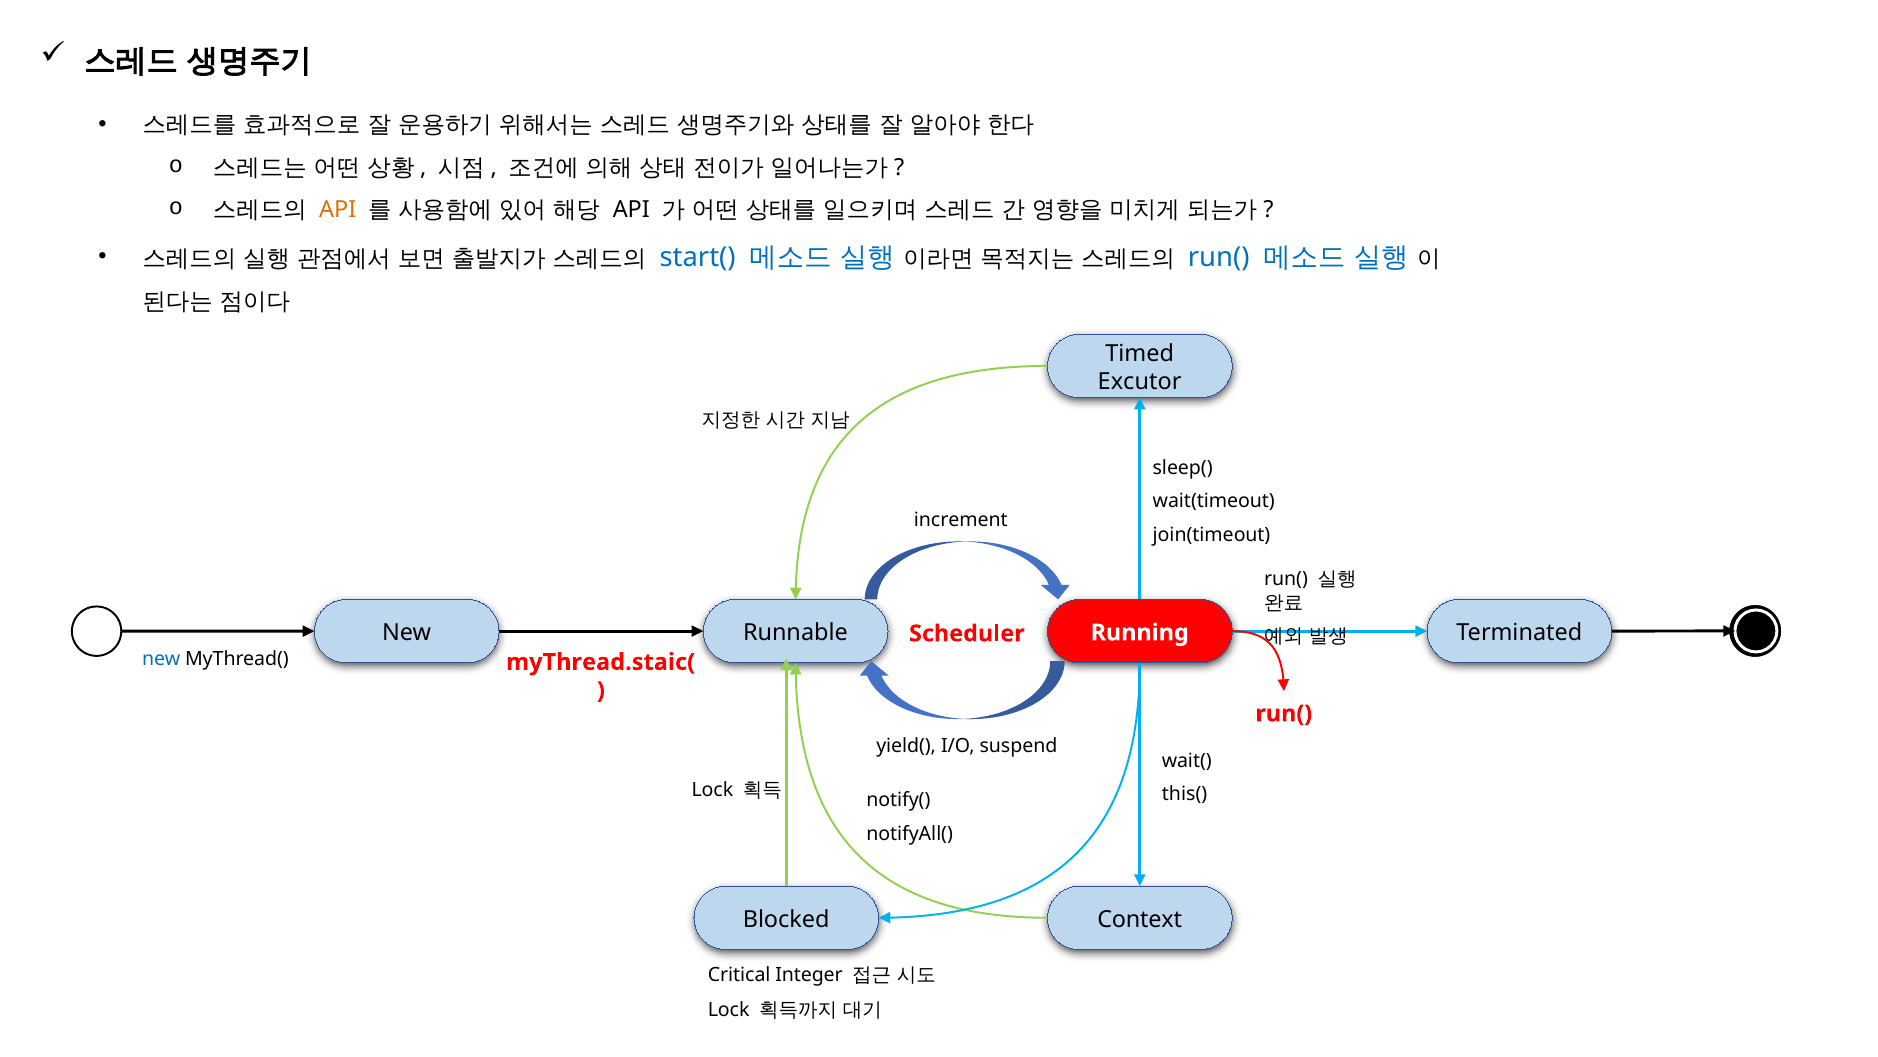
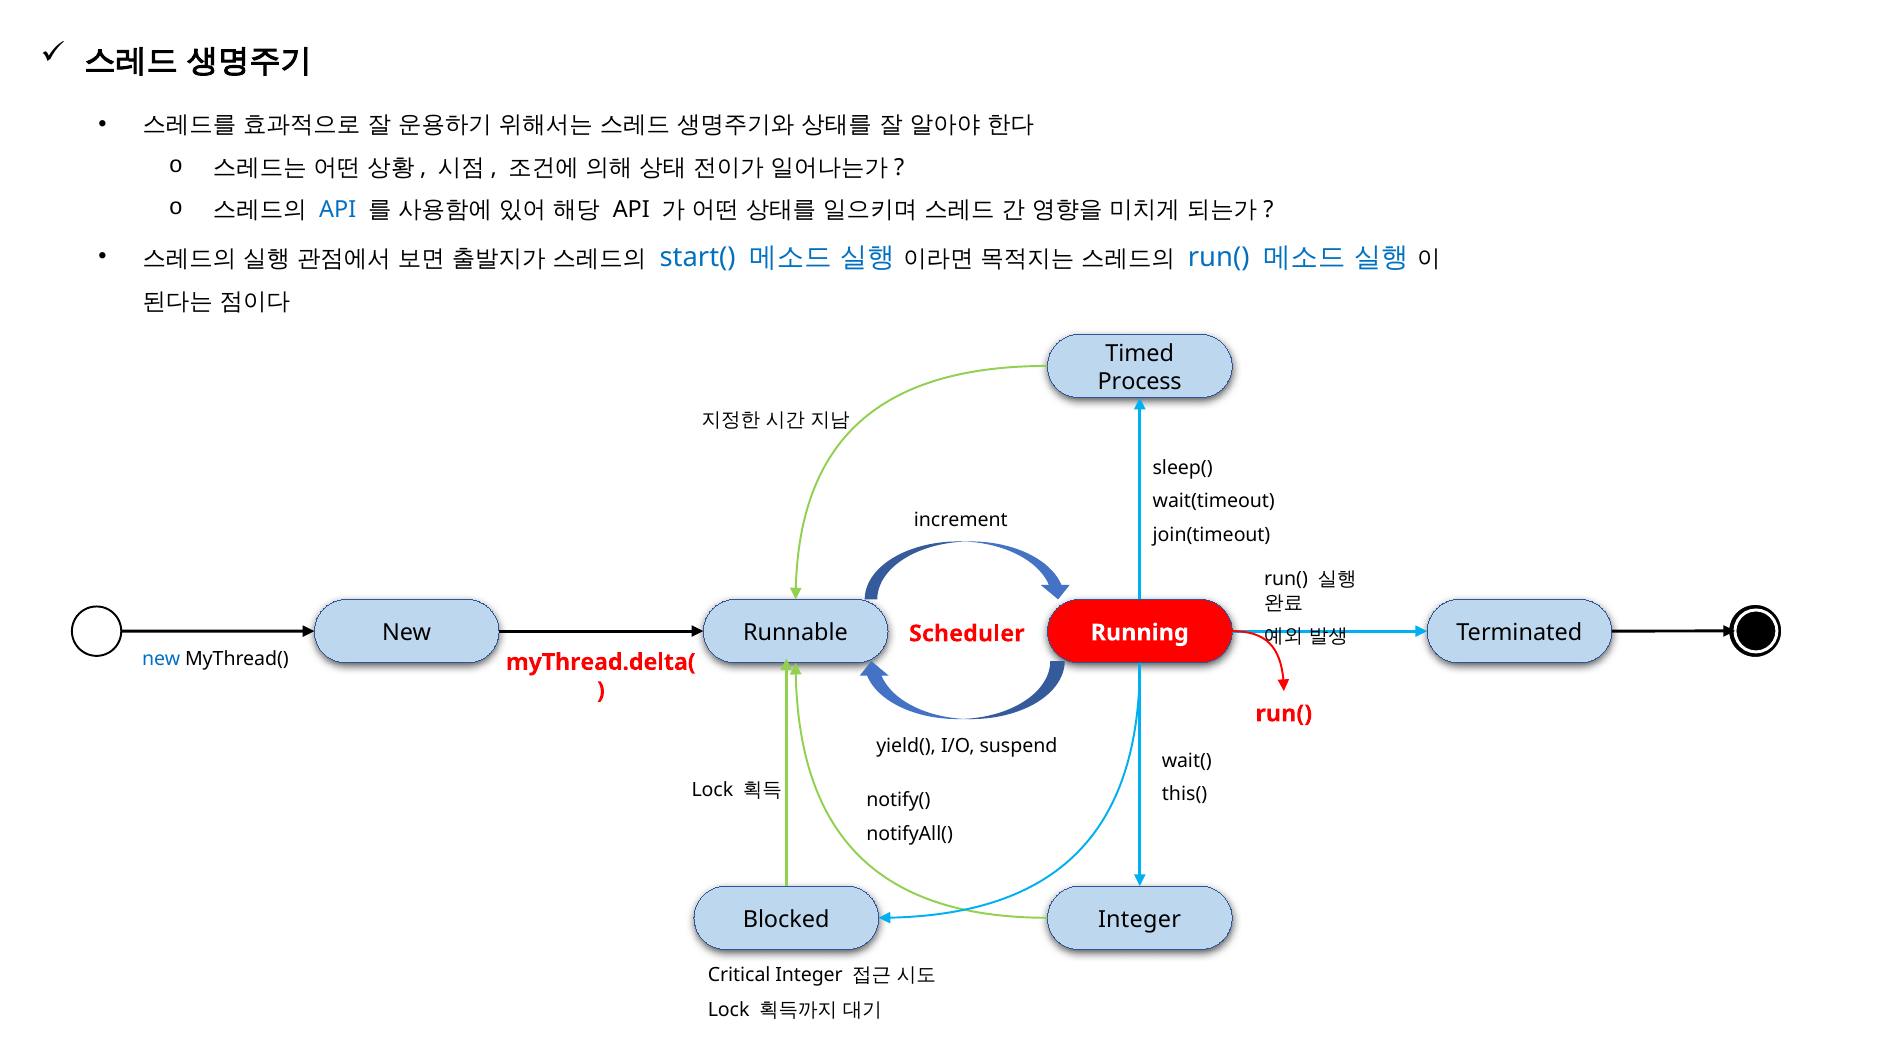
API at (338, 210) colour: orange -> blue
Excutor: Excutor -> Process
myThread.staic(: myThread.staic( -> myThread.delta(
Blocked Context: Context -> Integer
